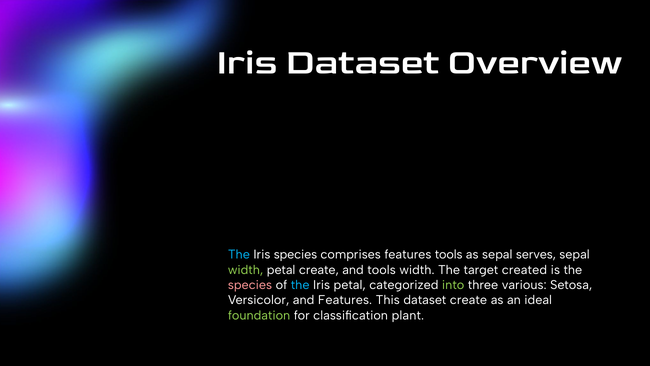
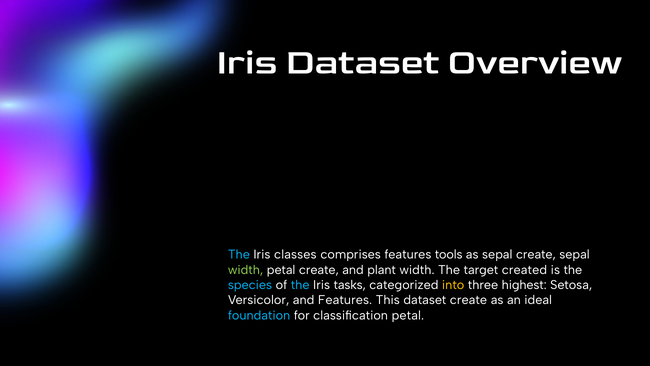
Iris species: species -> classes
sepal serves: serves -> create
and tools: tools -> plant
species at (250, 285) colour: pink -> light blue
Iris petal: petal -> tasks
into colour: light green -> yellow
various: various -> highest
foundation colour: light green -> light blue
classification plant: plant -> petal
